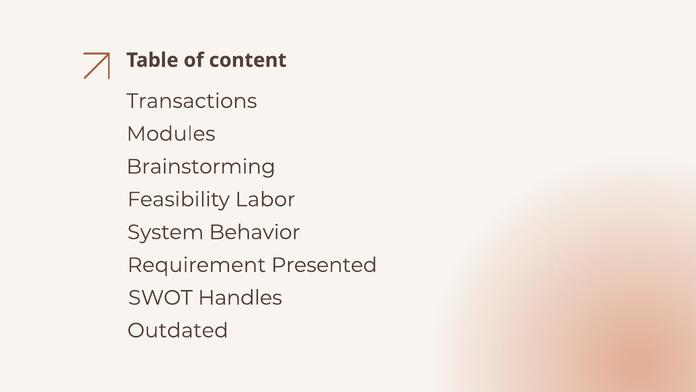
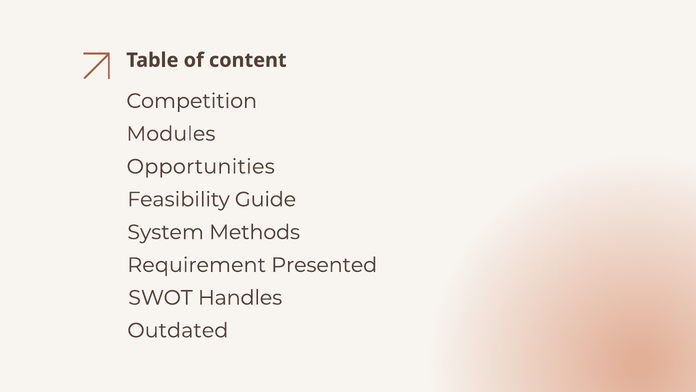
Transactions: Transactions -> Competition
Brainstorming: Brainstorming -> Opportunities
Labor: Labor -> Guide
Behavior: Behavior -> Methods
